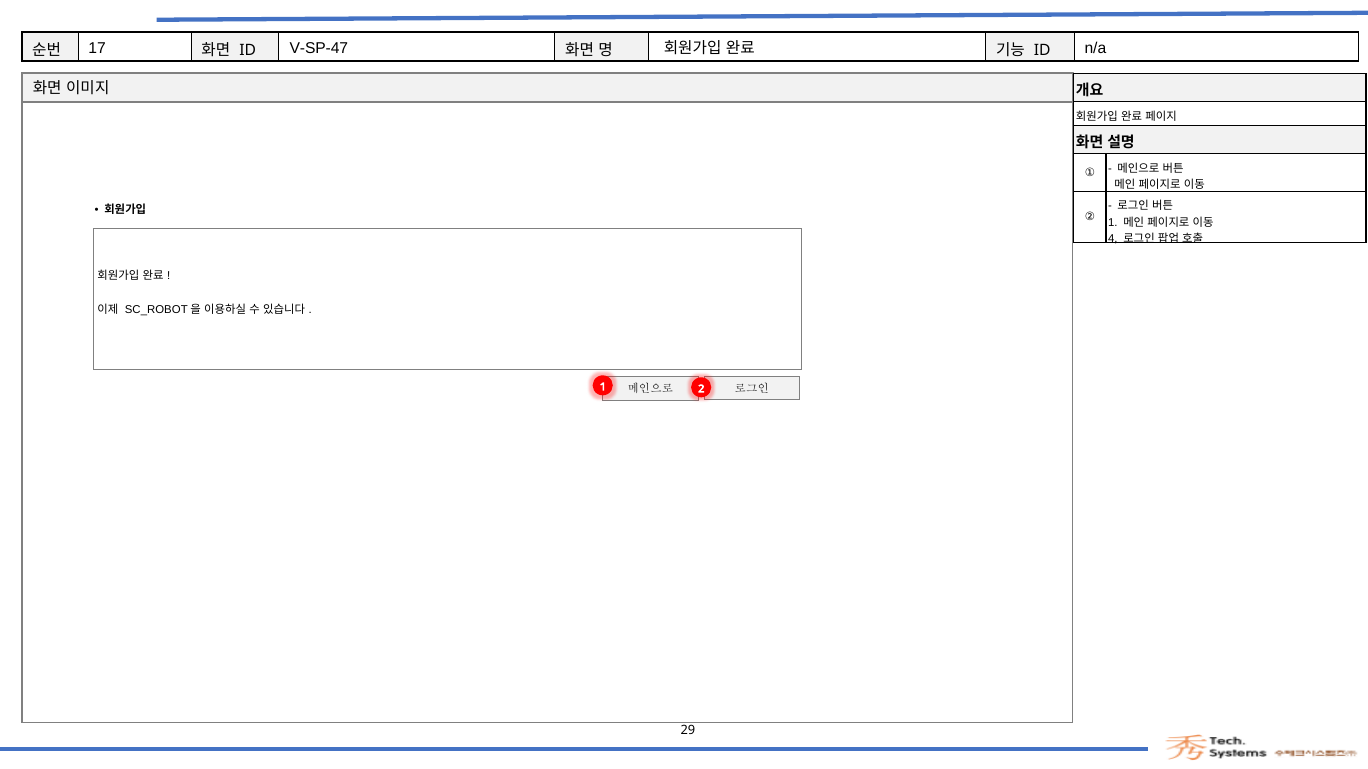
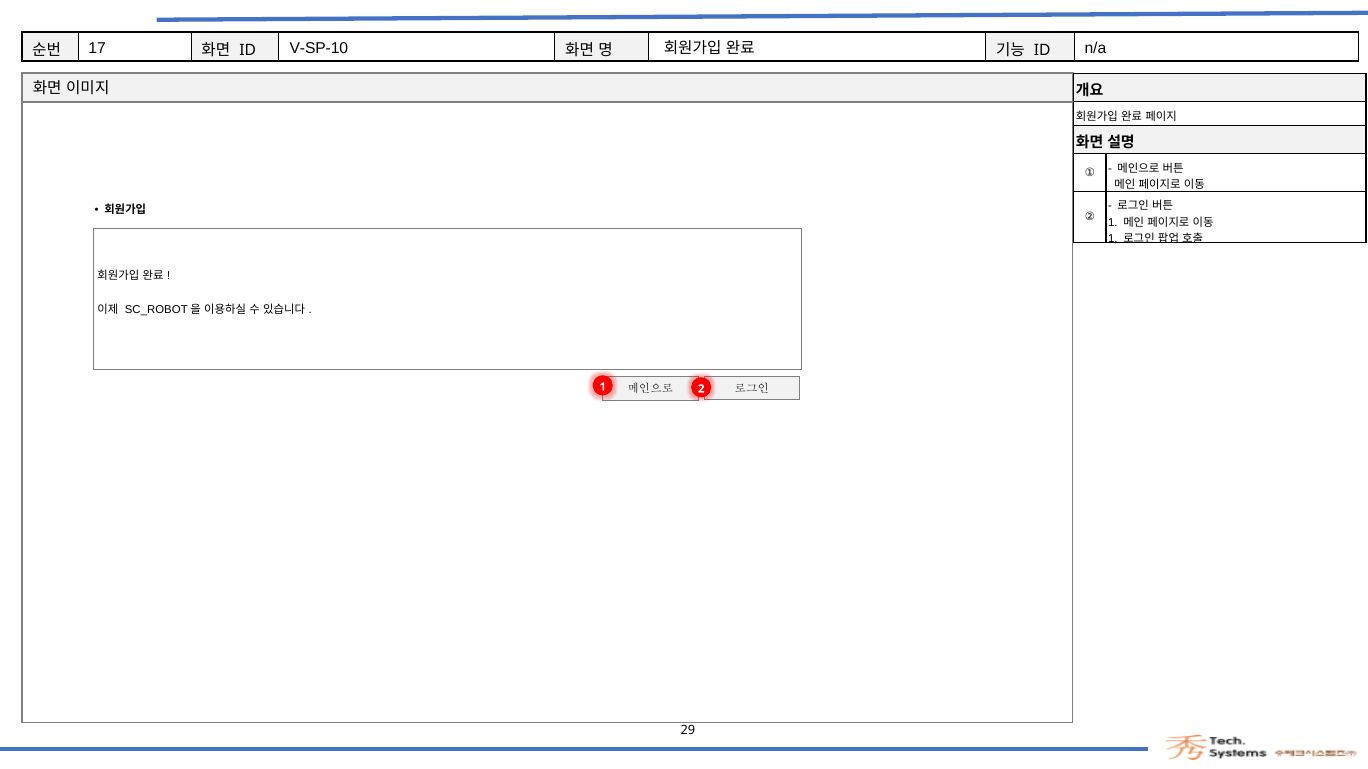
V-SP-47: V-SP-47 -> V-SP-10
4 at (1113, 239): 4 -> 1
